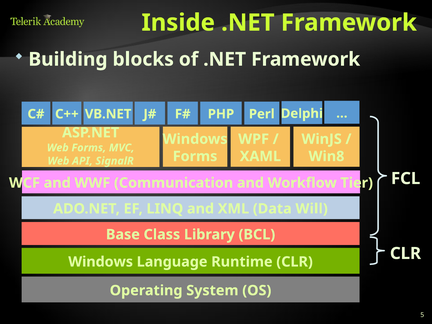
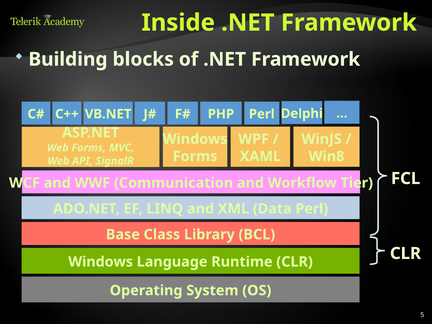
Data Will: Will -> Perl
